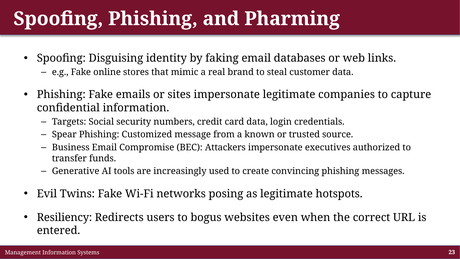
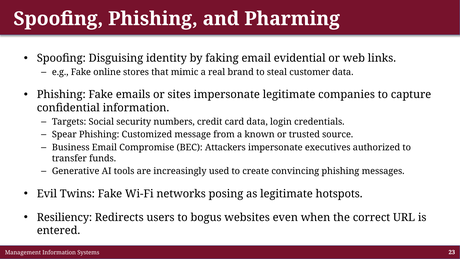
databases: databases -> evidential
